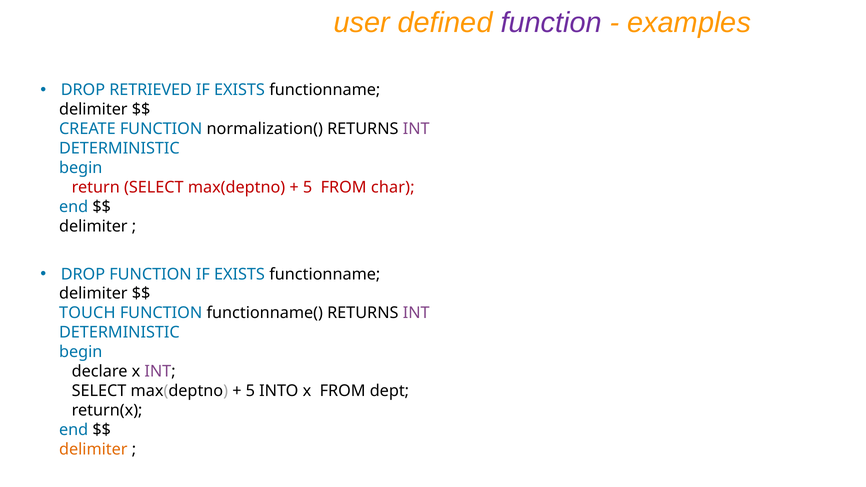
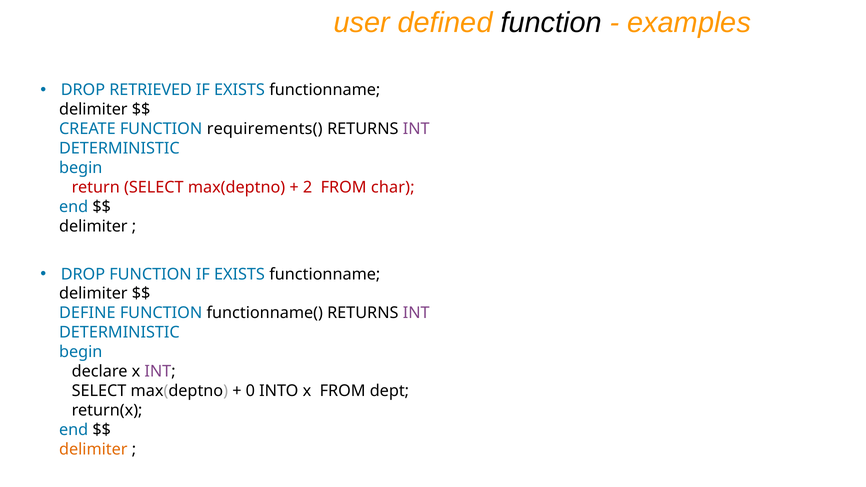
function at (551, 23) colour: purple -> black
normalization(: normalization( -> requirements(
5 at (308, 188): 5 -> 2
TOUCH: TOUCH -> DEFINE
5 at (250, 391): 5 -> 0
